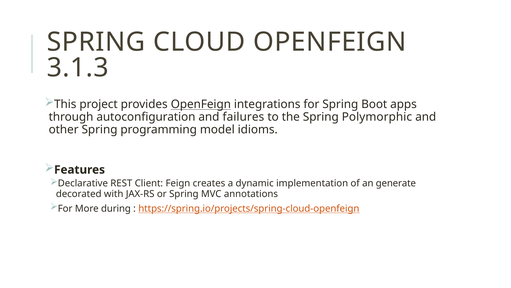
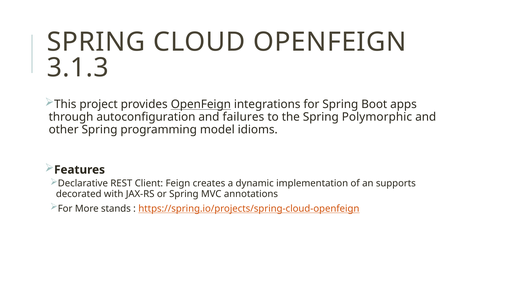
generate: generate -> supports
during: during -> stands
